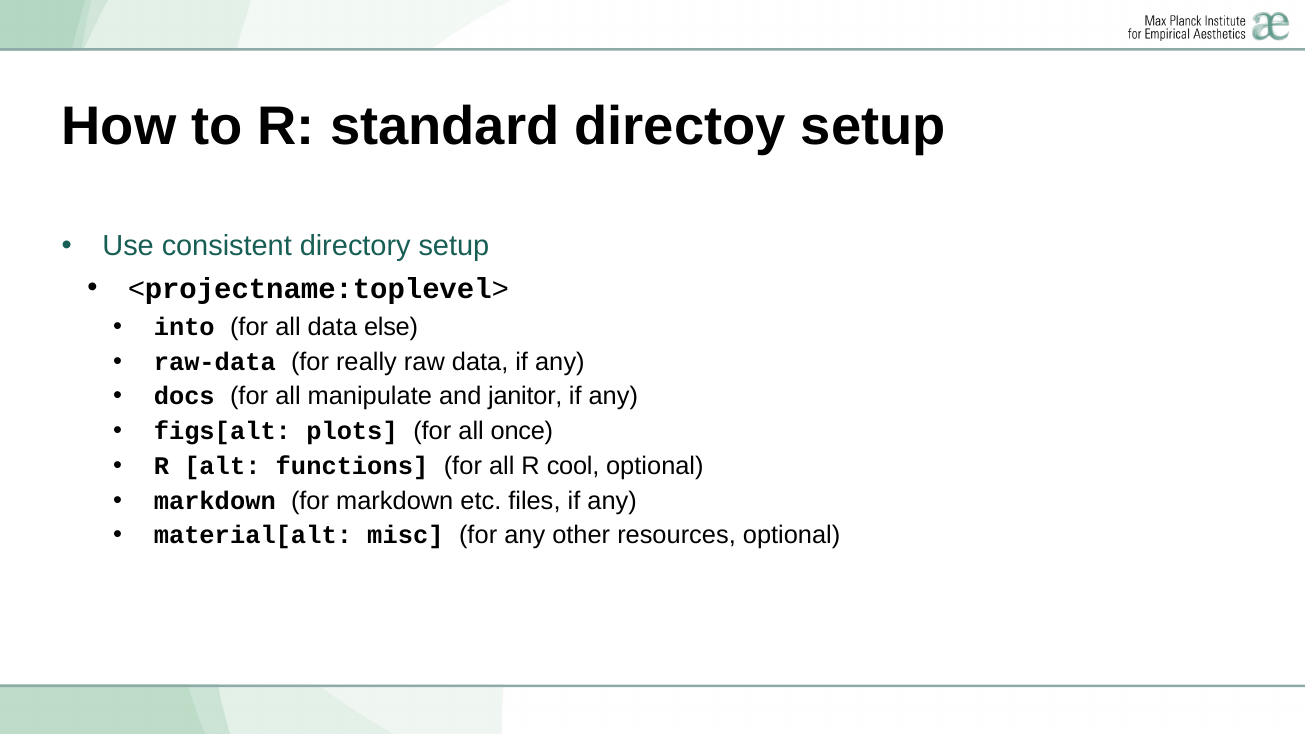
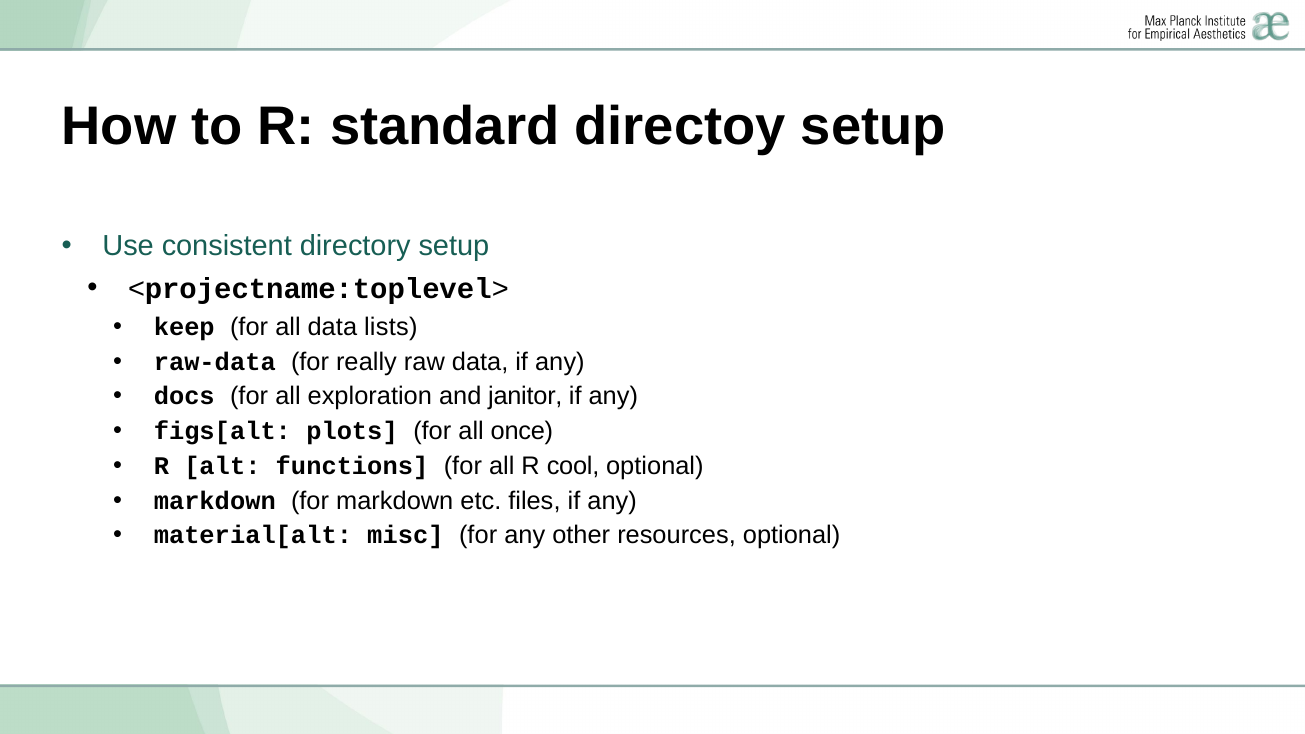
into: into -> keep
else: else -> lists
manipulate: manipulate -> exploration
